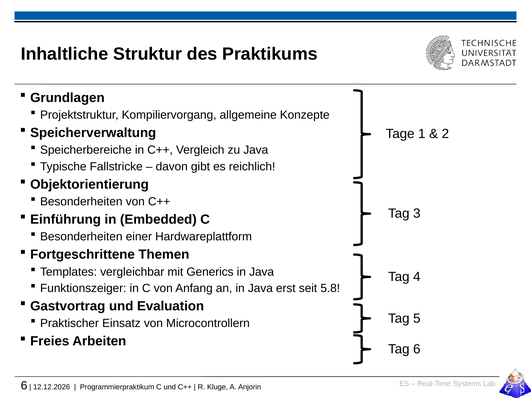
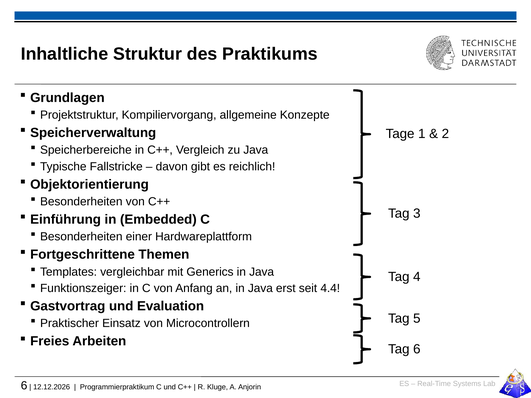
5.8: 5.8 -> 4.4
